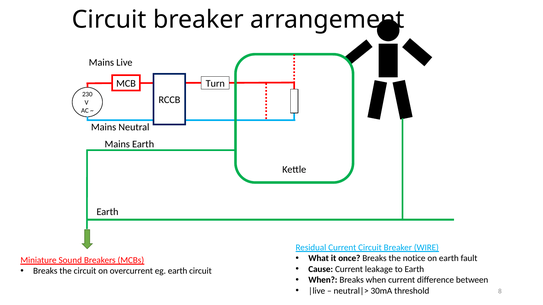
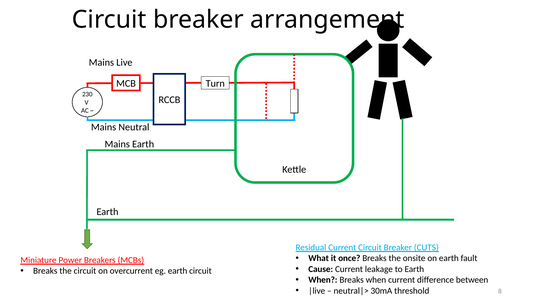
WIRE: WIRE -> CUTS
notice: notice -> onsite
Sound: Sound -> Power
